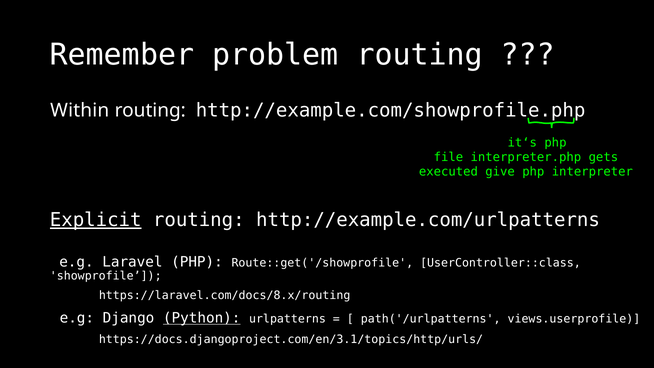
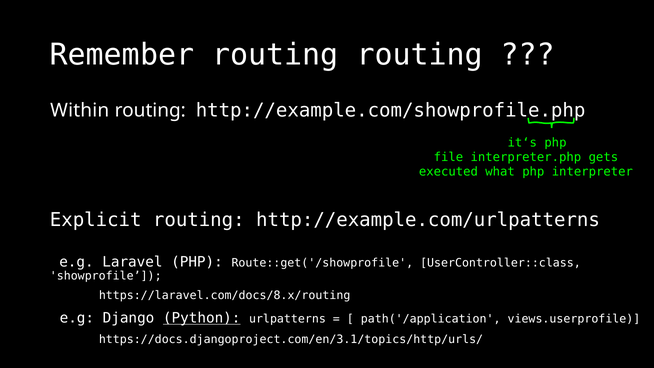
Remember problem: problem -> routing
give: give -> what
Explicit underline: present -> none
path('/urlpatterns: path('/urlpatterns -> path('/application
